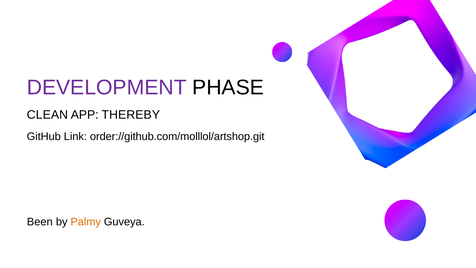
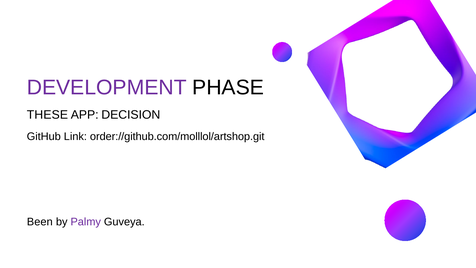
CLEAN: CLEAN -> THESE
THEREBY: THEREBY -> DECISION
Palmy colour: orange -> purple
